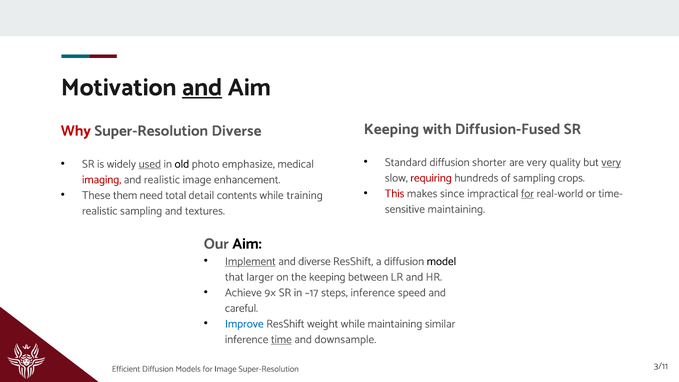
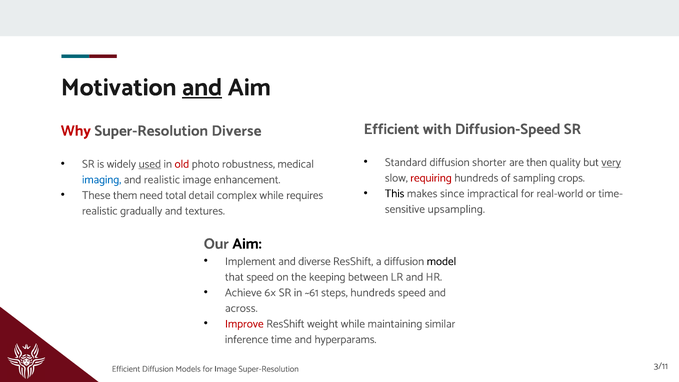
Keeping at (391, 129): Keeping -> Efficient
Diffusion-Fused: Diffusion-Fused -> Diffusion-Speed
are very: very -> then
old colour: black -> red
emphasize: emphasize -> robustness
imaging colour: red -> blue
This colour: red -> black
for at (527, 193) underline: present -> none
contents: contents -> complex
training: training -> requires
maintaining at (456, 209): maintaining -> upsampling
realistic sampling: sampling -> gradually
Implement underline: present -> none
that larger: larger -> speed
9×: 9× -> 6×
~17: ~17 -> ~61
steps inference: inference -> hundreds
careful: careful -> across
Improve colour: blue -> red
time underline: present -> none
downsample: downsample -> hyperparams
